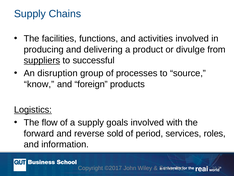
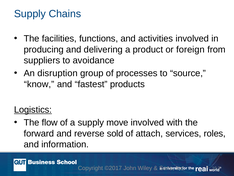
divulge: divulge -> foreign
suppliers underline: present -> none
successful: successful -> avoidance
foreign: foreign -> fastest
goals: goals -> move
period: period -> attach
